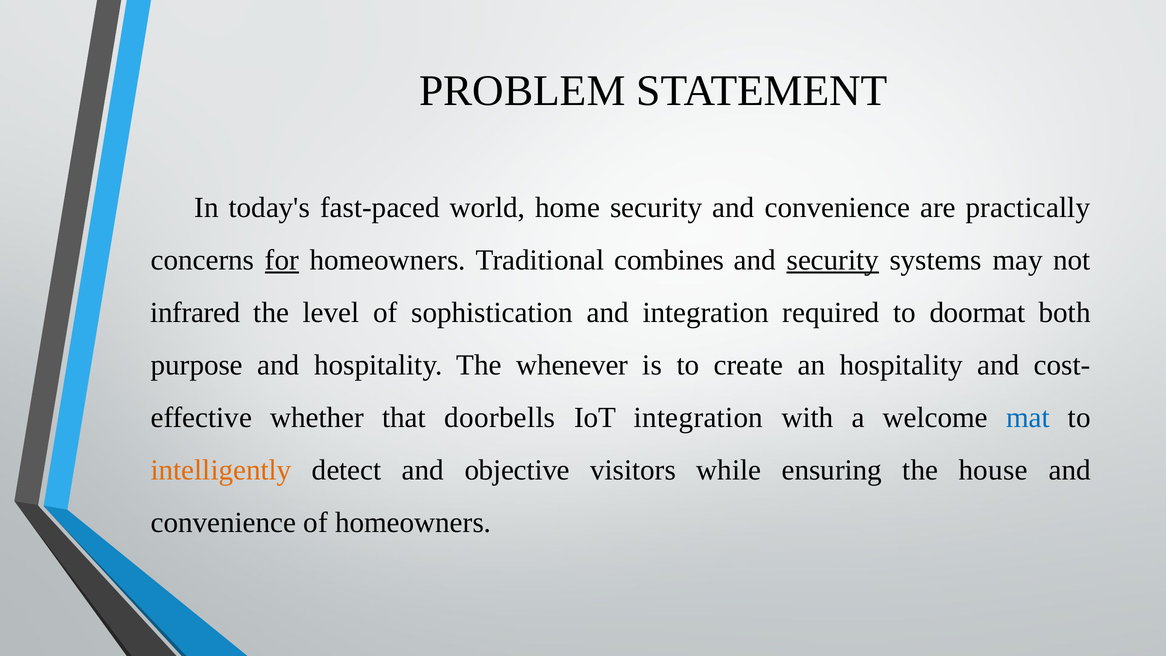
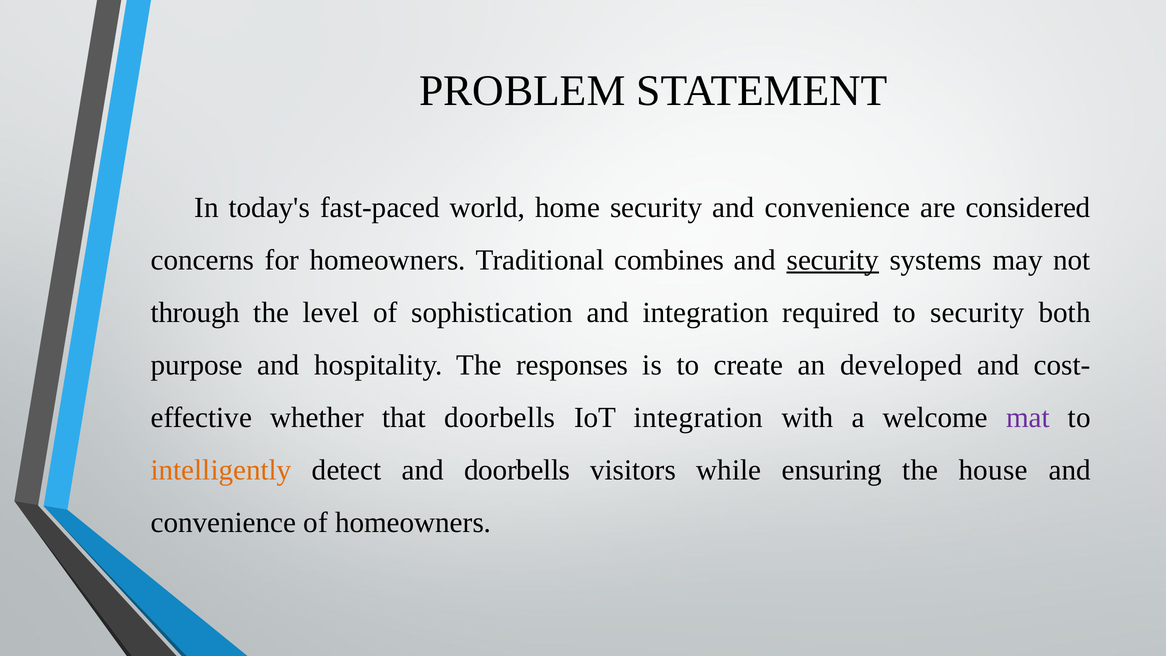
practically: practically -> considered
for underline: present -> none
infrared: infrared -> through
to doormat: doormat -> security
whenever: whenever -> responses
an hospitality: hospitality -> developed
mat colour: blue -> purple
and objective: objective -> doorbells
